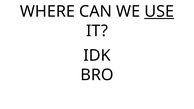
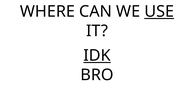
IDK underline: none -> present
